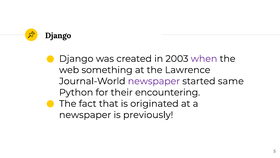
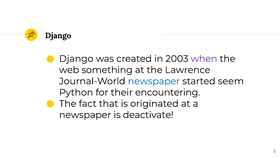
newspaper at (154, 81) colour: purple -> blue
same: same -> seem
previously: previously -> deactivate
